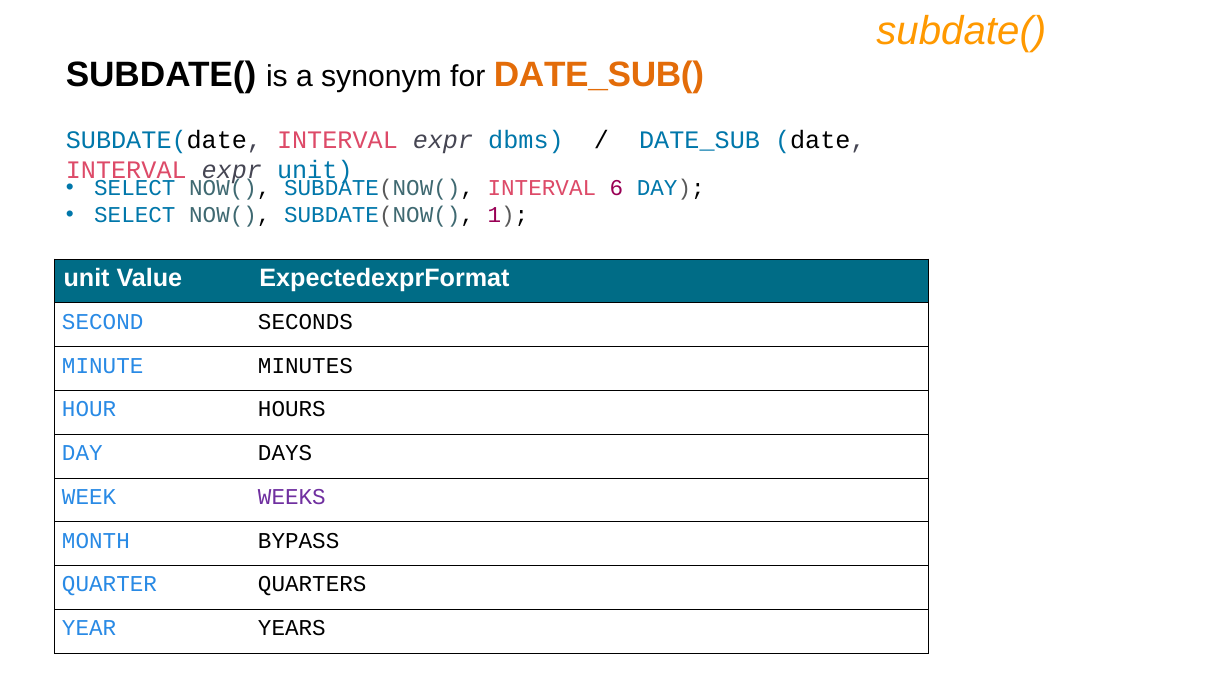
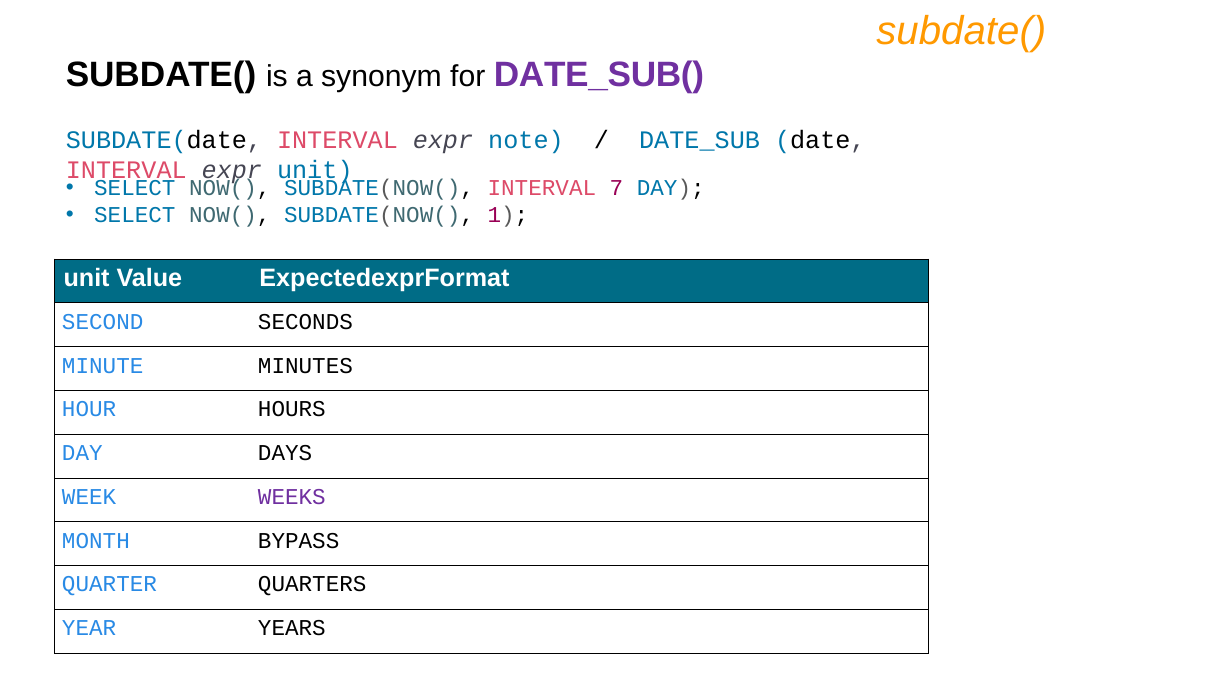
DATE_SUB( colour: orange -> purple
dbms: dbms -> note
6: 6 -> 7
